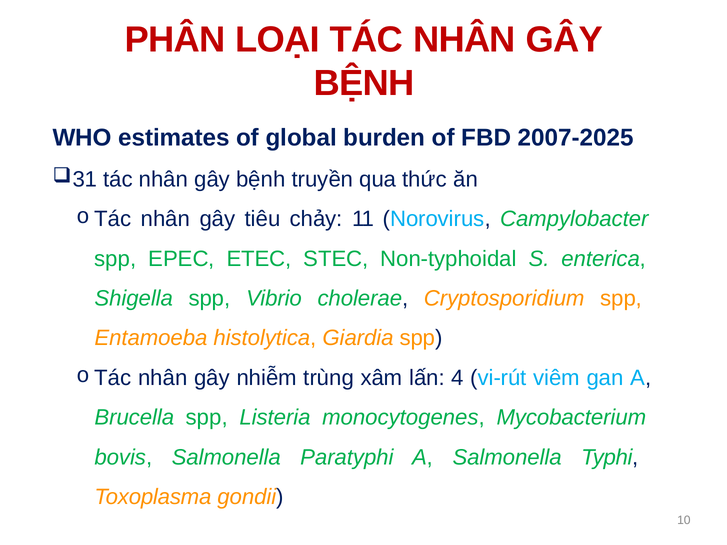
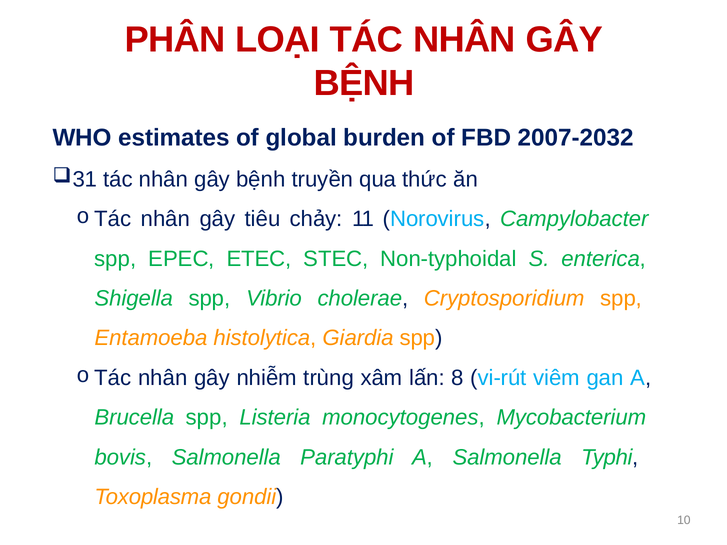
2007-2025: 2007-2025 -> 2007-2032
4: 4 -> 8
